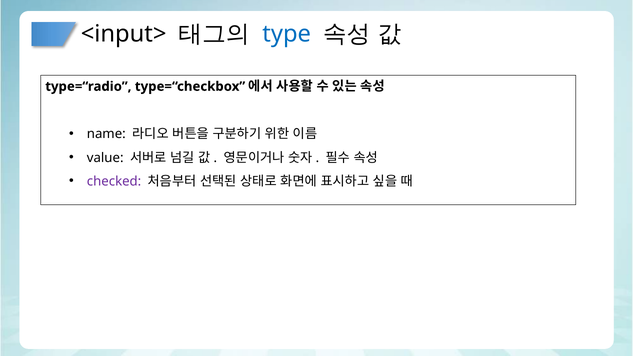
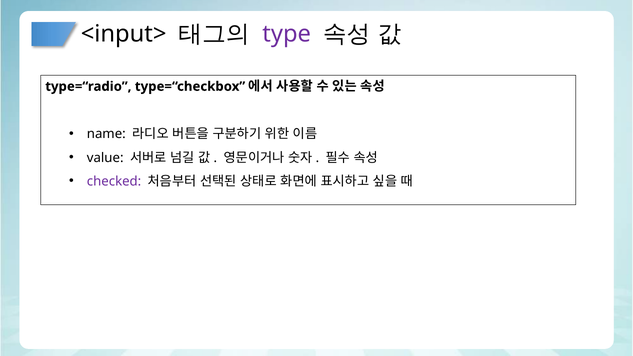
type colour: blue -> purple
